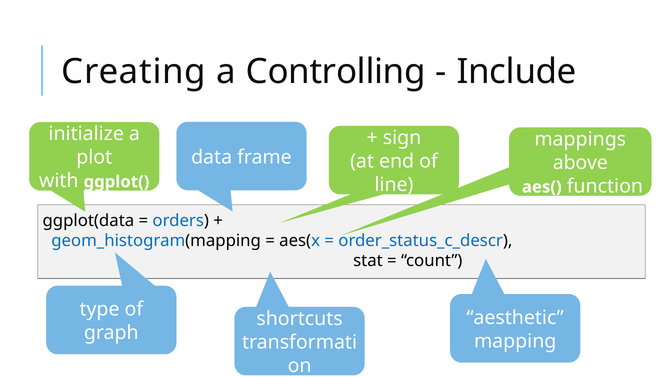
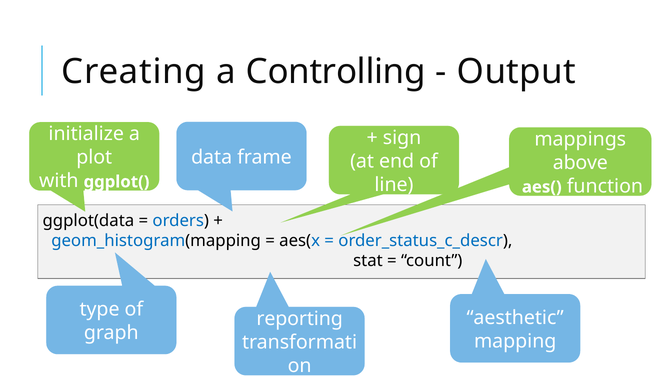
Include: Include -> Output
shortcuts: shortcuts -> reporting
